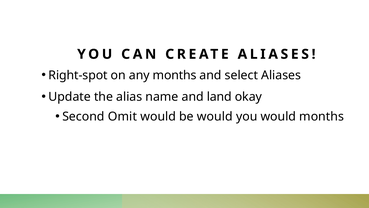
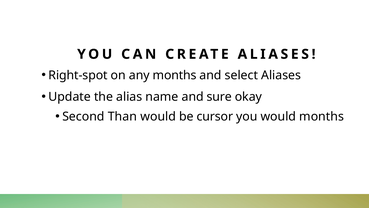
land: land -> sure
Omit: Omit -> Than
be would: would -> cursor
